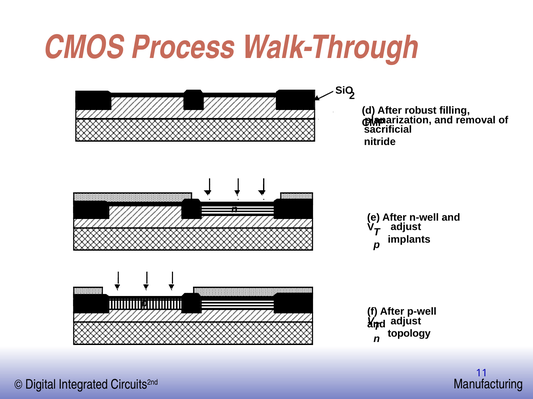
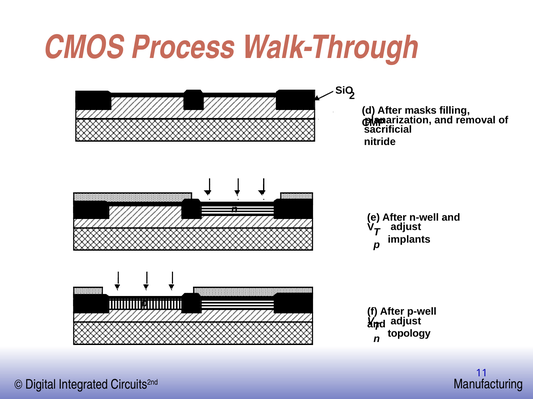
robust: robust -> masks
